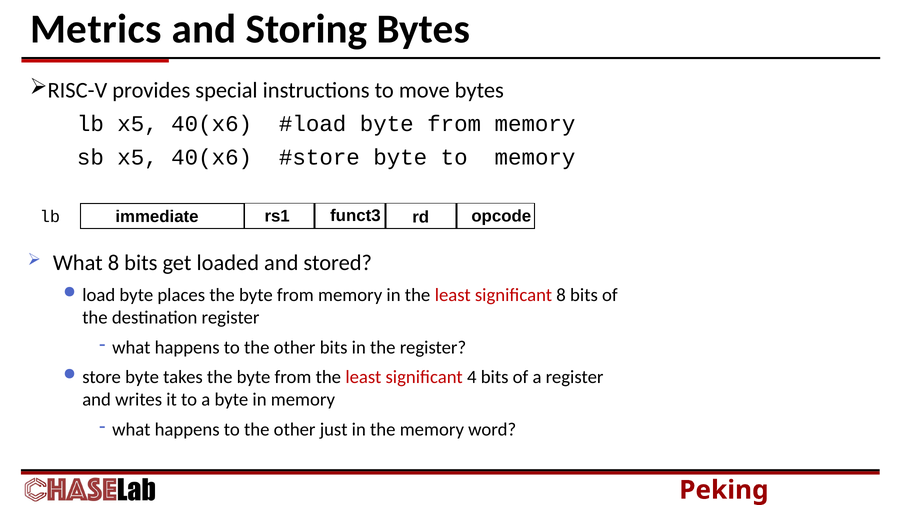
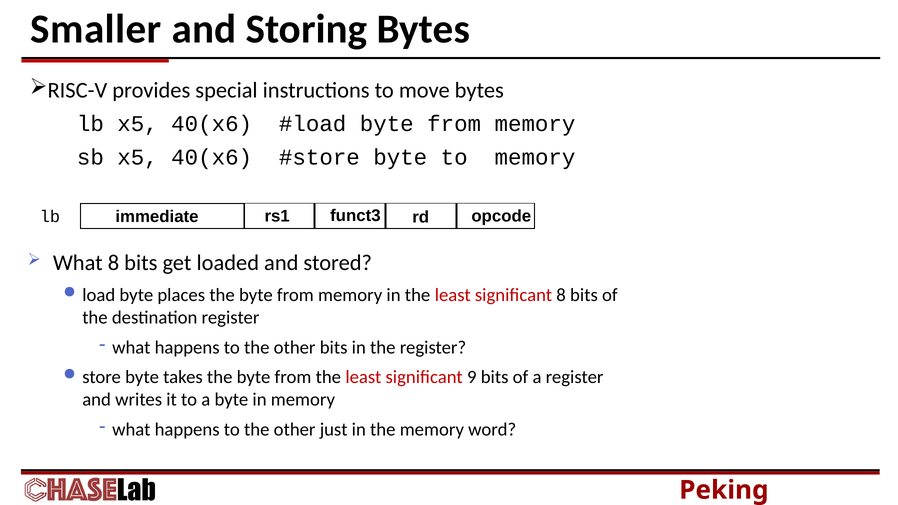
Metrics: Metrics -> Smaller
4: 4 -> 9
